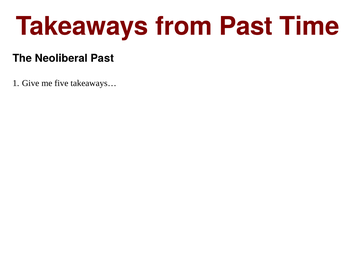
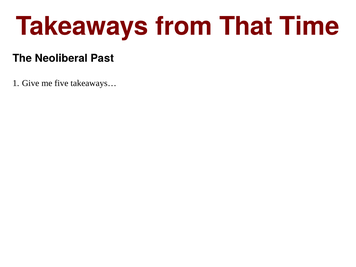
from Past: Past -> That
